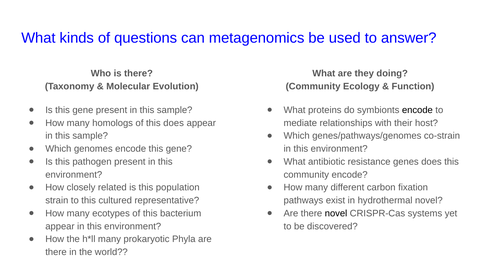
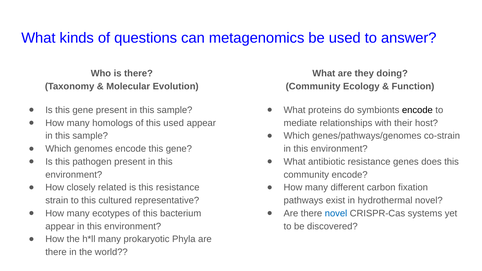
this does: does -> used
this population: population -> resistance
novel at (336, 213) colour: black -> blue
